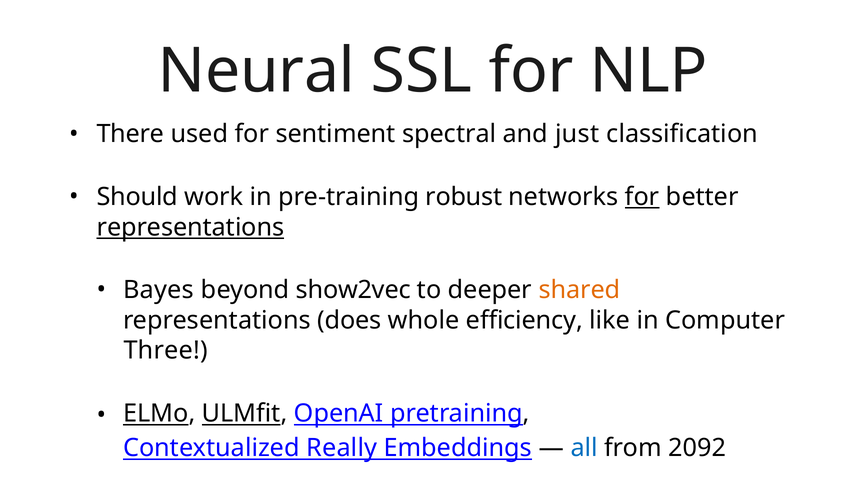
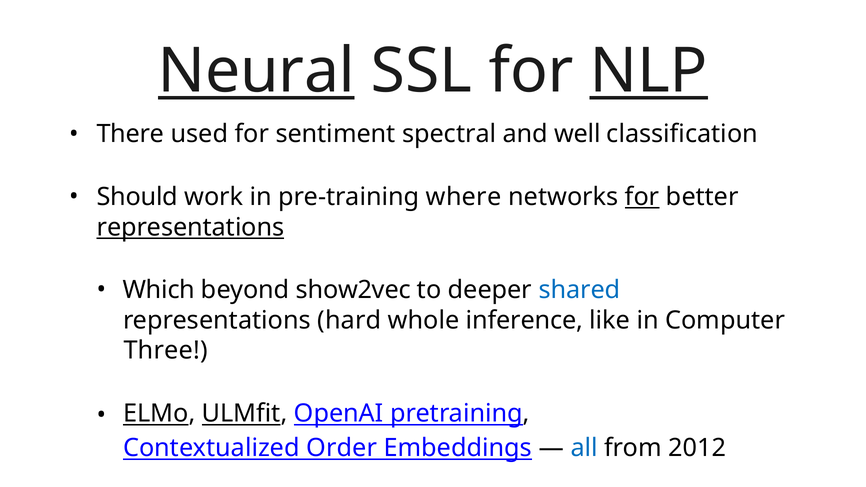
Neural underline: none -> present
NLP underline: none -> present
just: just -> well
robust: robust -> where
Bayes: Bayes -> Which
shared colour: orange -> blue
does: does -> hard
efficiency: efficiency -> inference
Really: Really -> Order
2092: 2092 -> 2012
